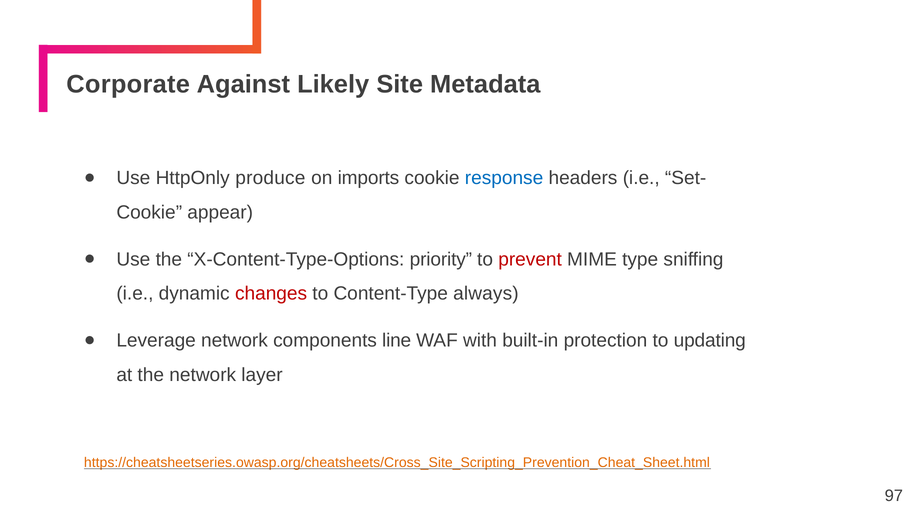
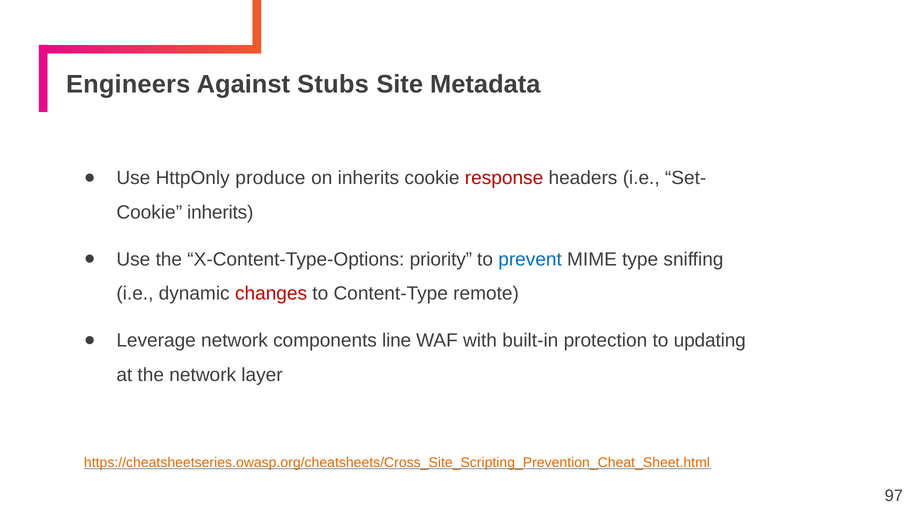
Corporate: Corporate -> Engineers
Likely: Likely -> Stubs
on imports: imports -> inherits
response colour: blue -> red
Cookie appear: appear -> inherits
prevent colour: red -> blue
always: always -> remote
